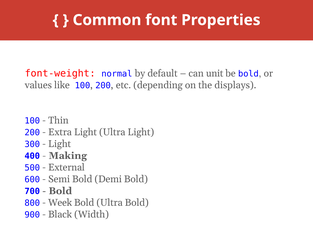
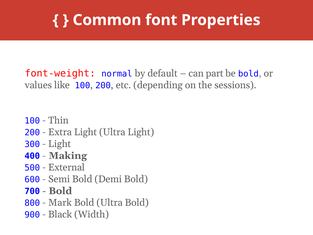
unit: unit -> part
displays: displays -> sessions
Week: Week -> Mark
